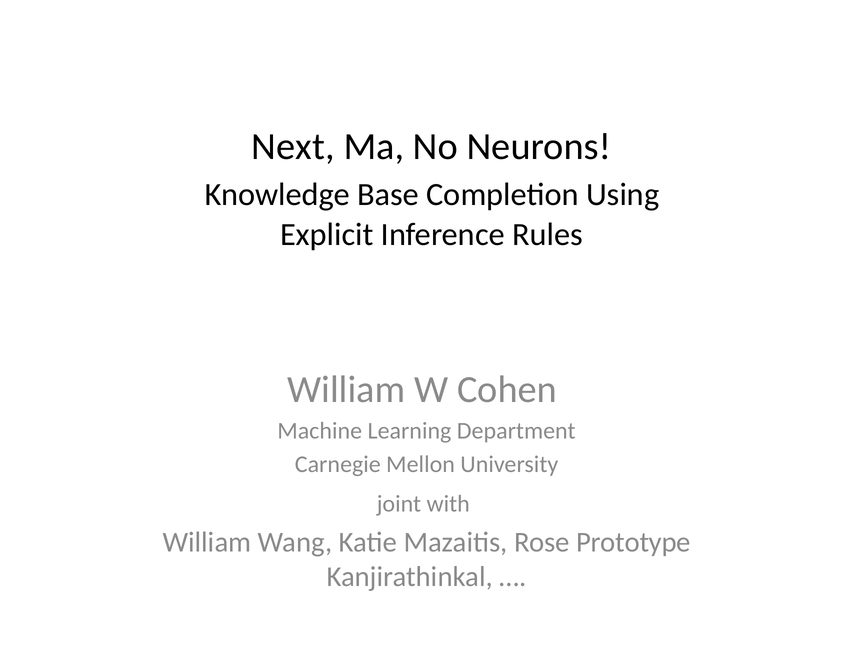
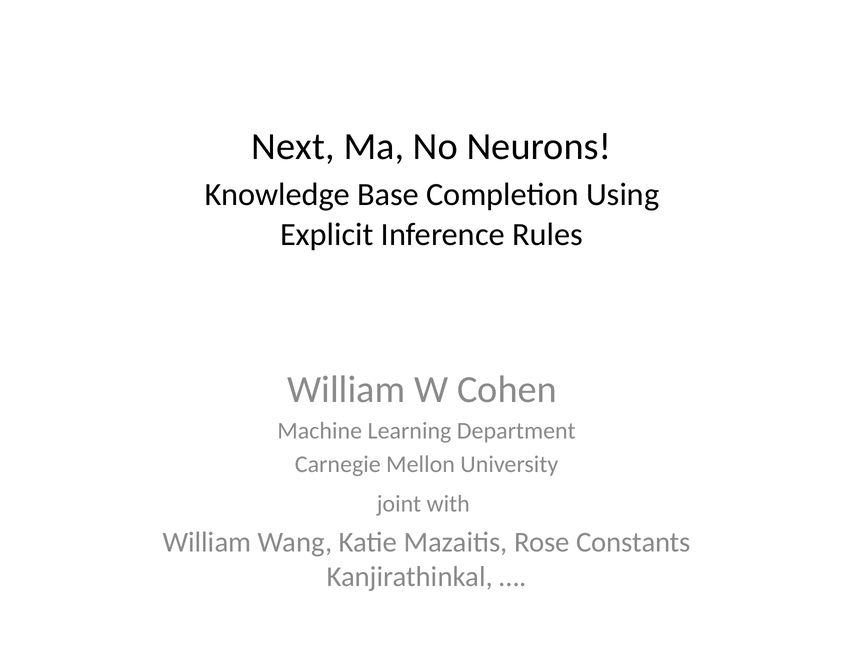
Prototype: Prototype -> Constants
